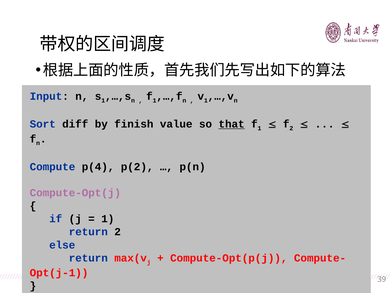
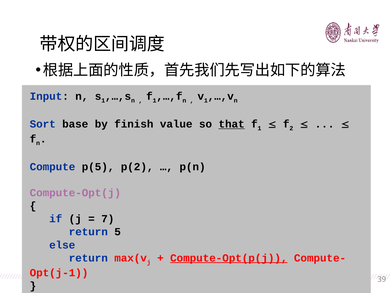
diff: diff -> base
p(4: p(4 -> p(5
1 at (108, 219): 1 -> 7
return 2: 2 -> 5
Compute-Opt(p(j underline: none -> present
